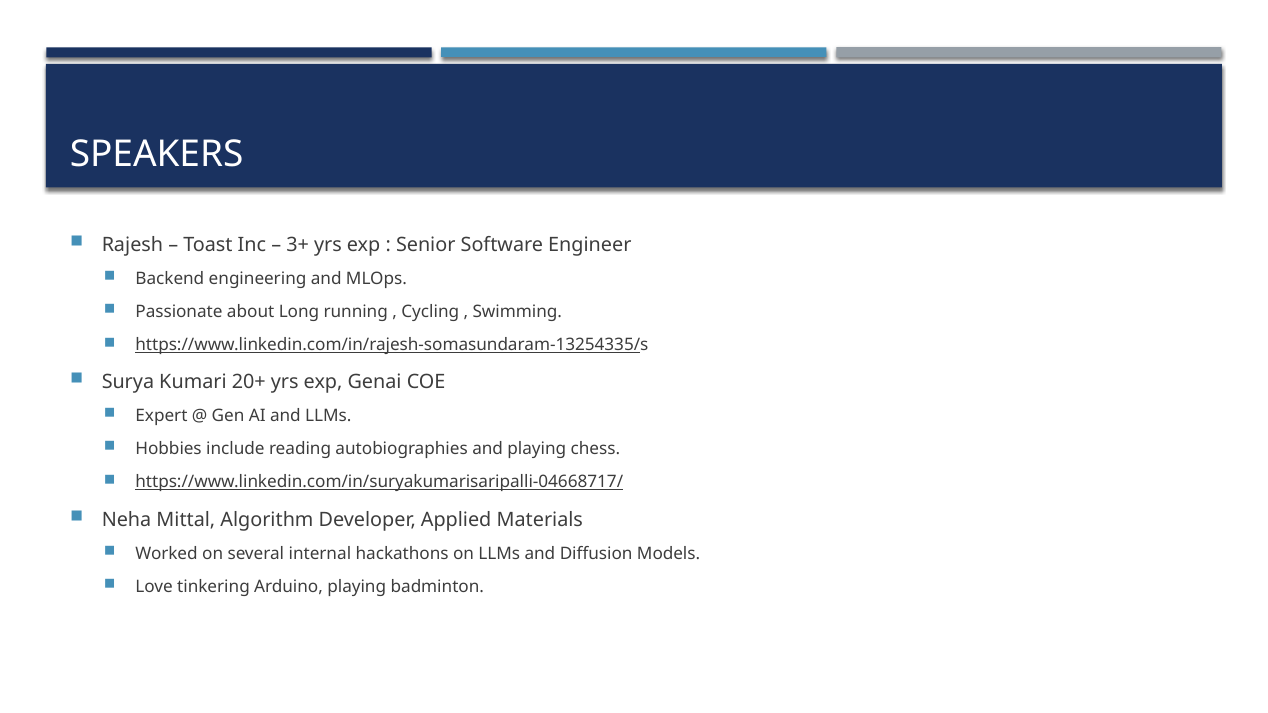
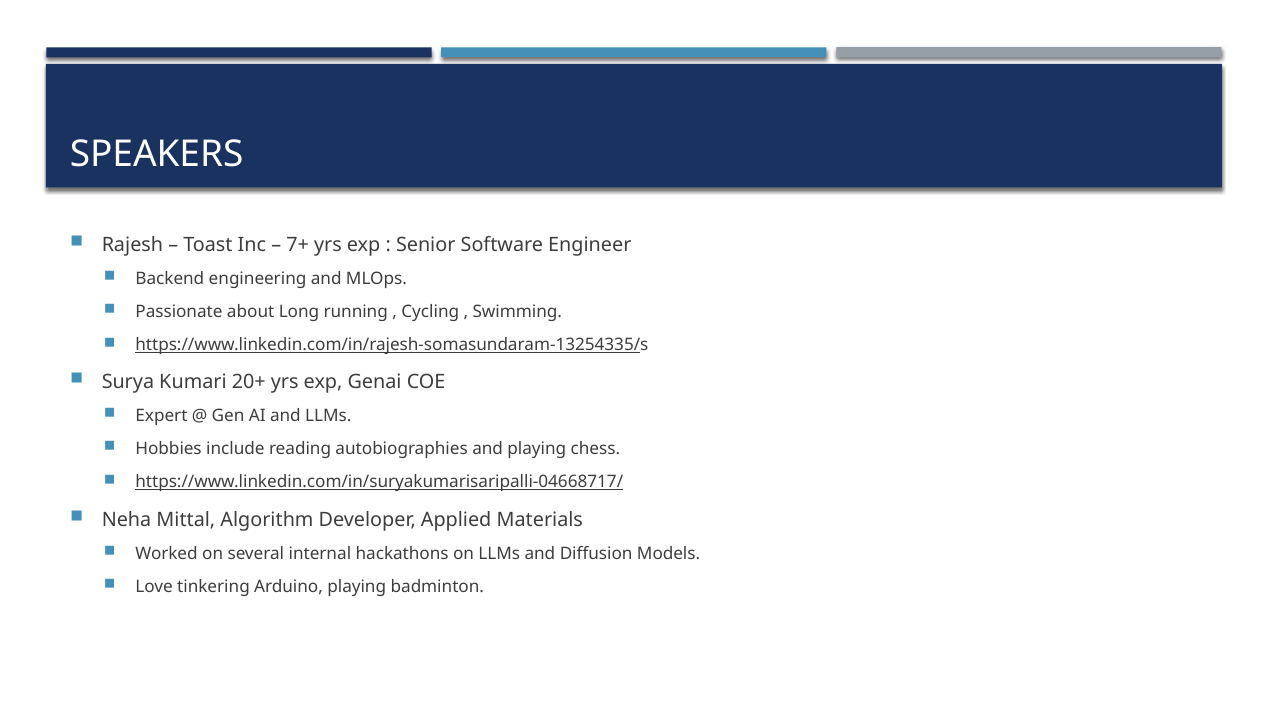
3+: 3+ -> 7+
